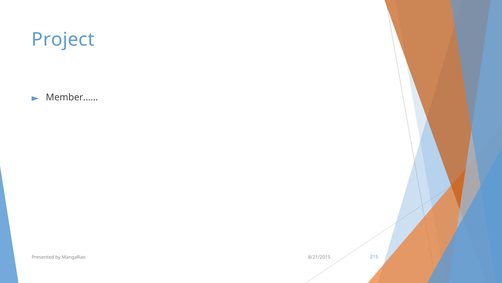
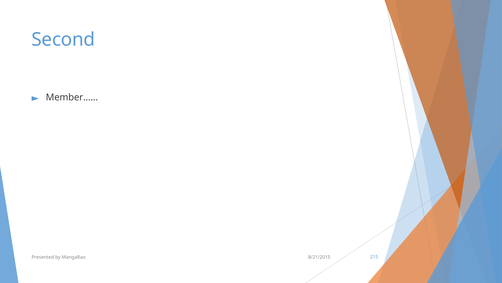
Project: Project -> Second
